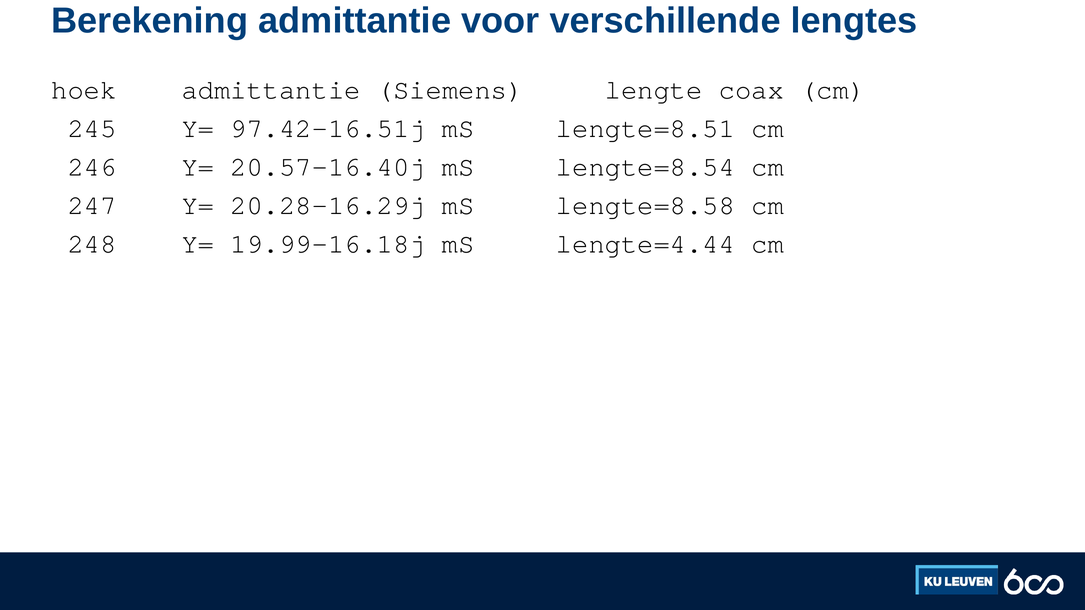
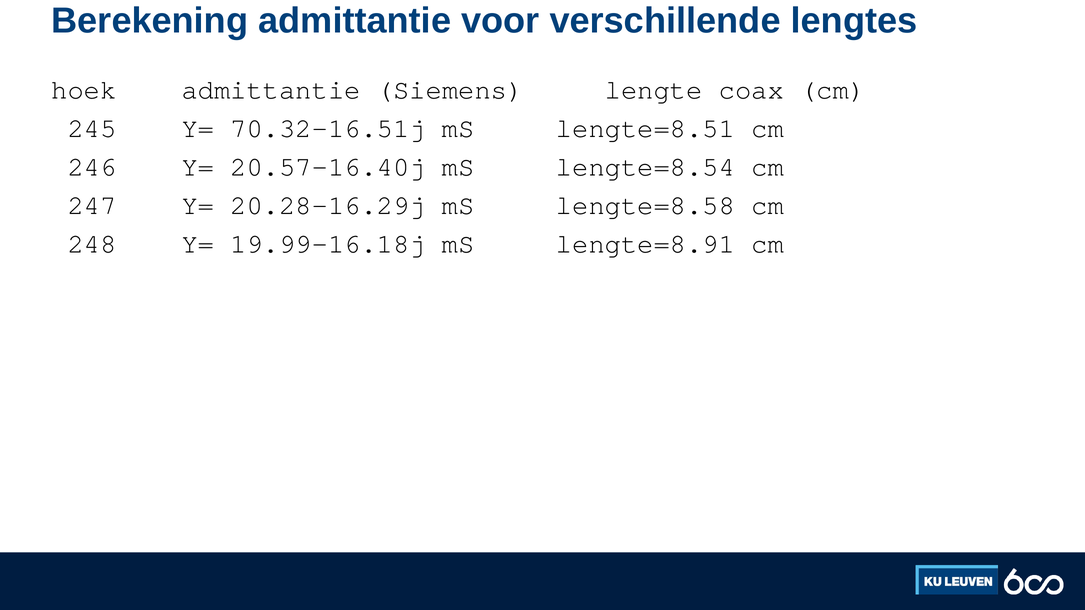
97.42-16.51j: 97.42-16.51j -> 70.32-16.51j
lengte=4.44: lengte=4.44 -> lengte=8.91
